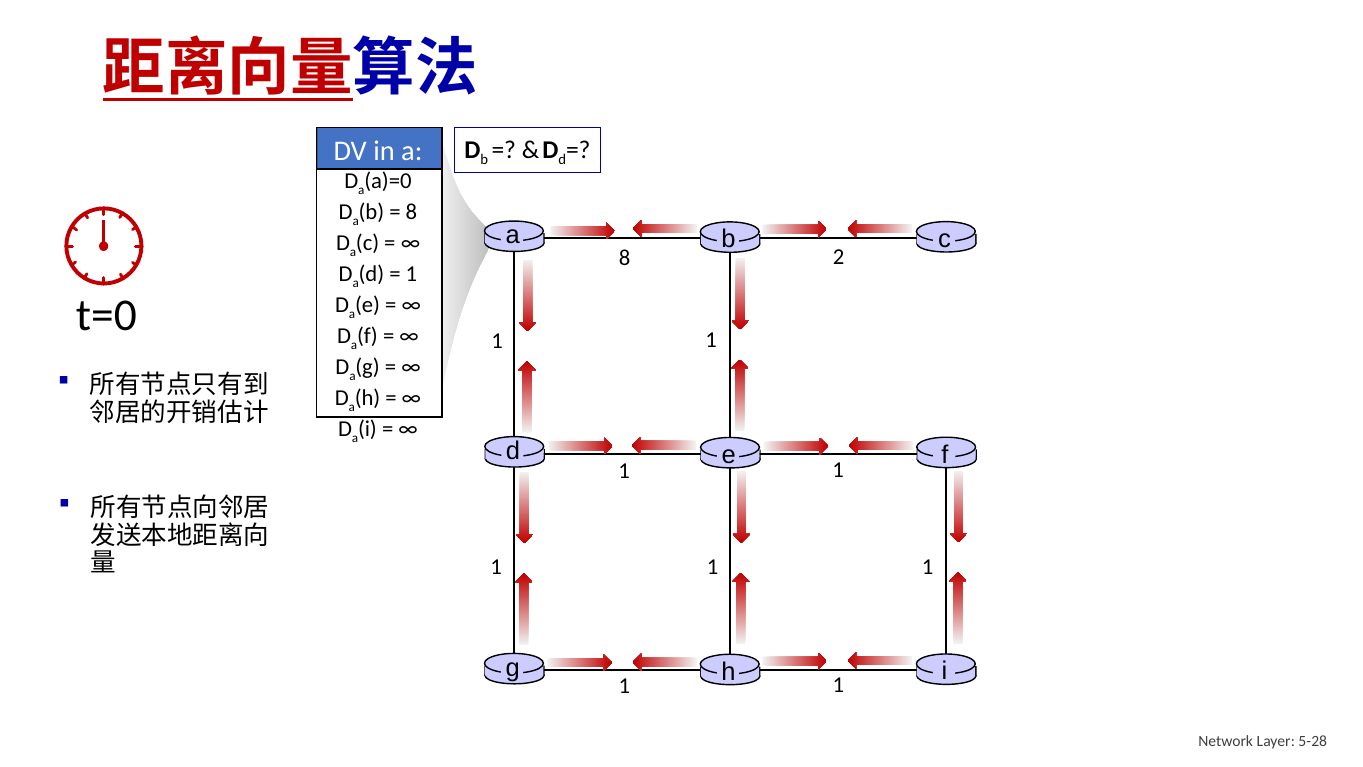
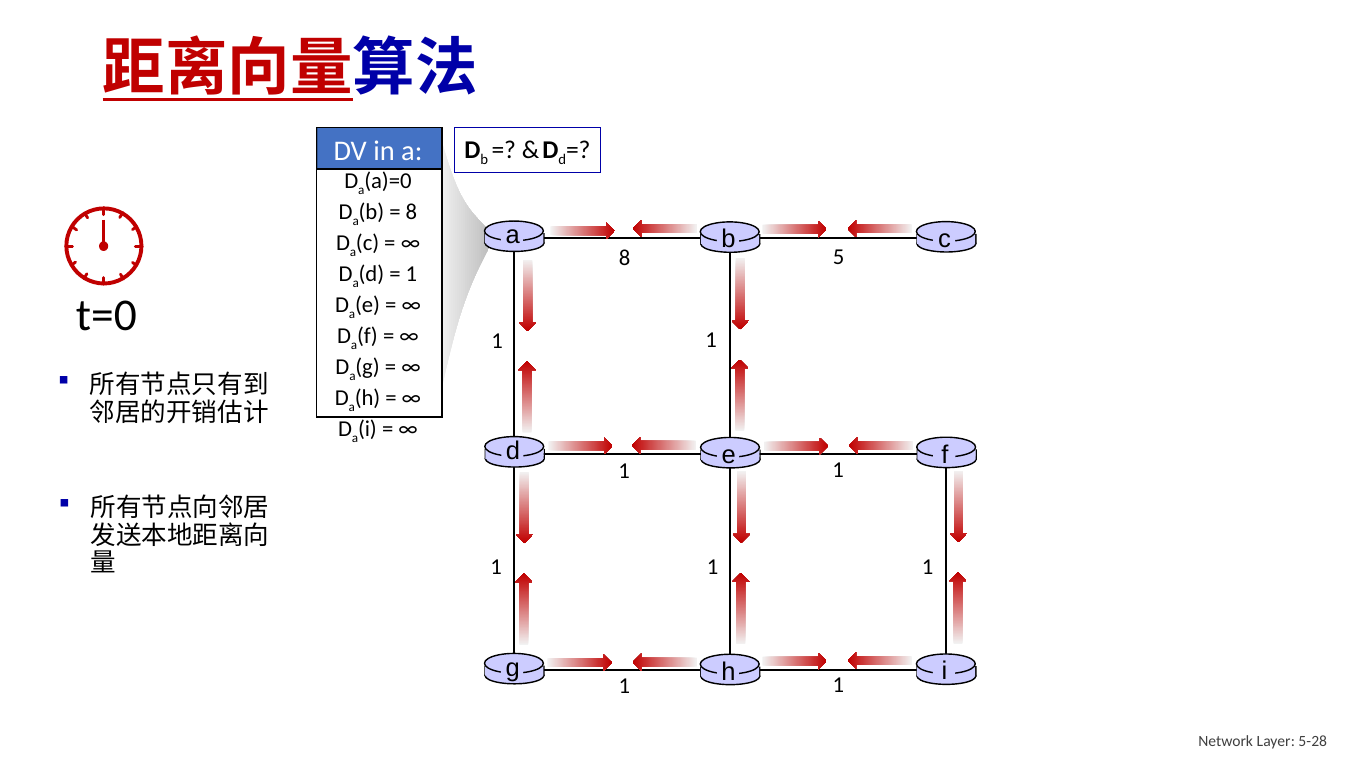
2: 2 -> 5
